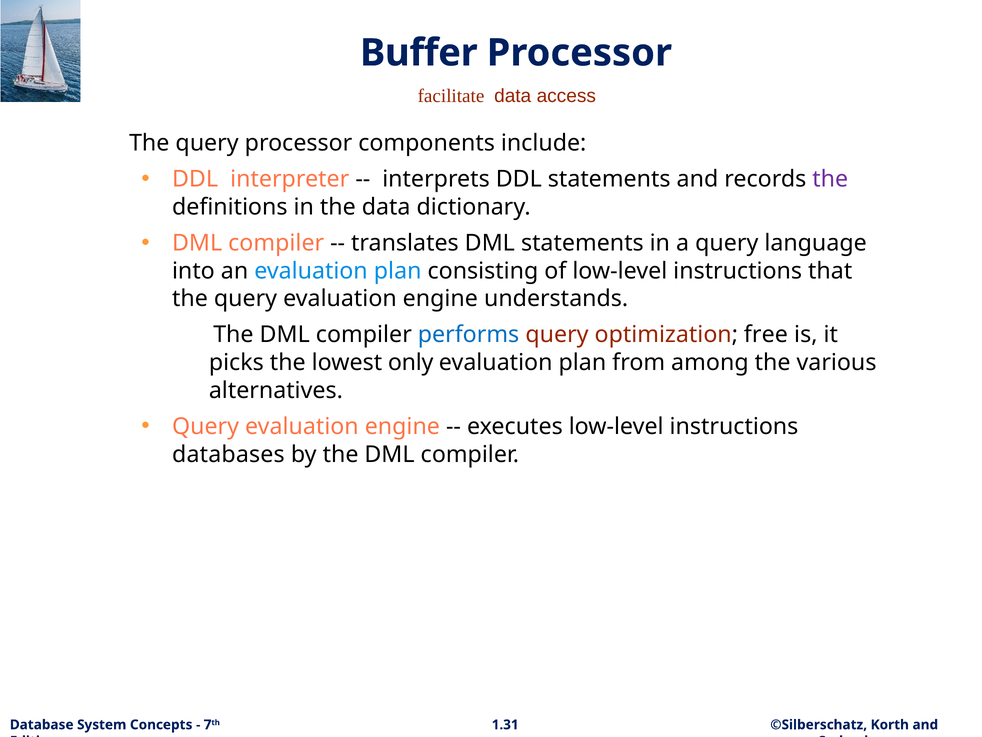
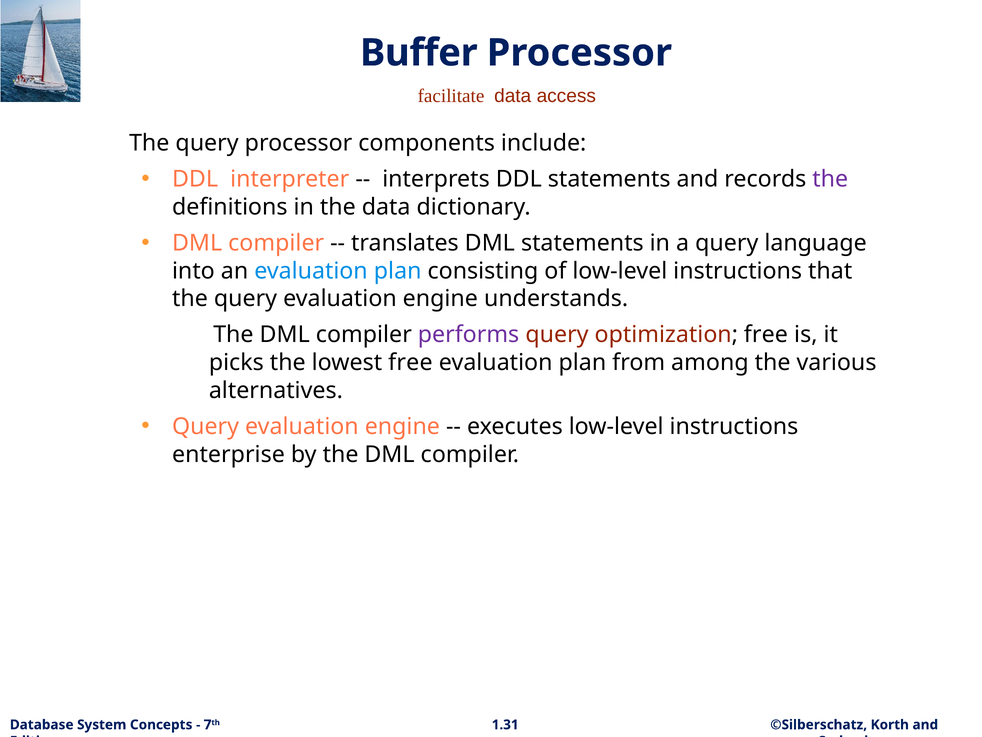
performs colour: blue -> purple
lowest only: only -> free
databases: databases -> enterprise
